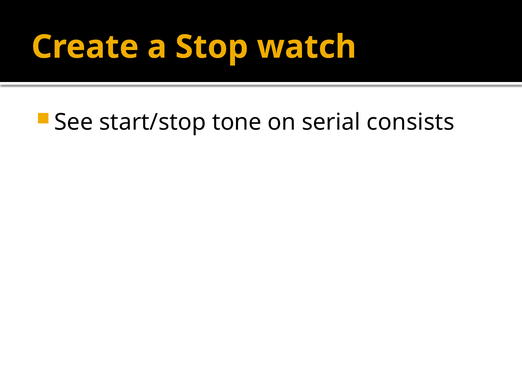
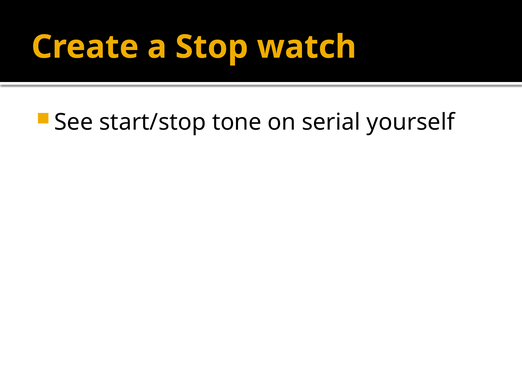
consists: consists -> yourself
